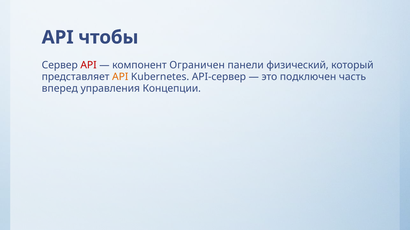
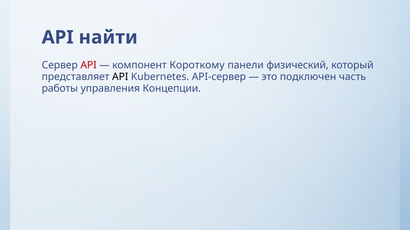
чтобы: чтобы -> найти
Ограничен: Ограничен -> Короткому
API at (120, 77) colour: orange -> black
вперед: вперед -> работы
